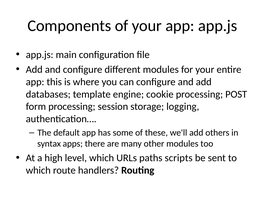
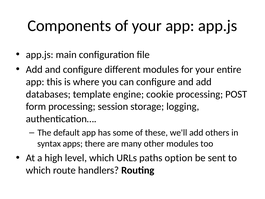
scripts: scripts -> option
